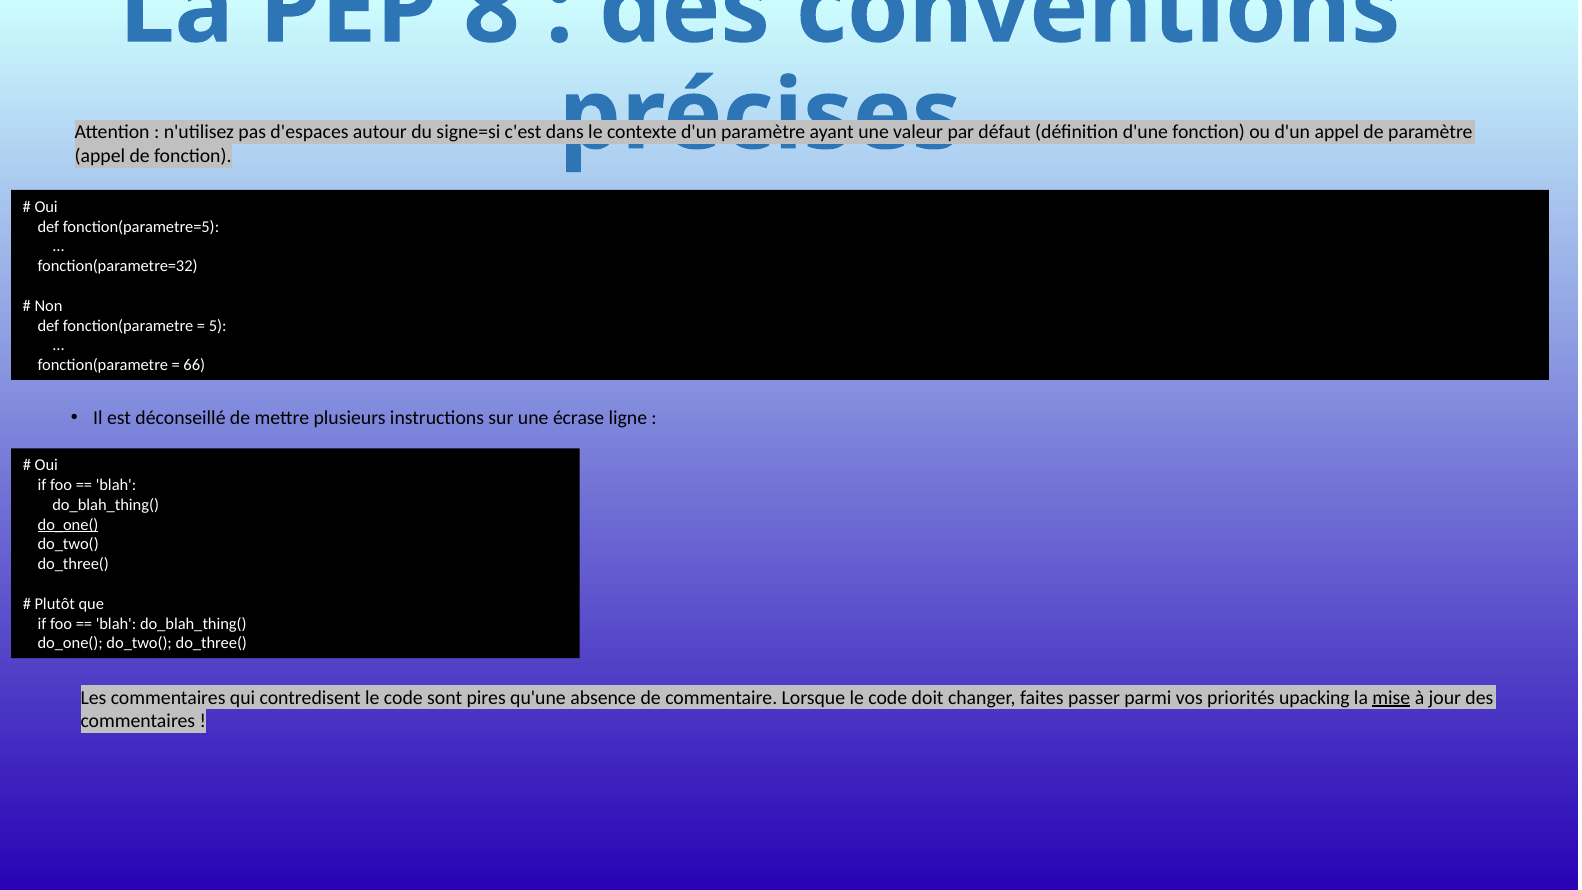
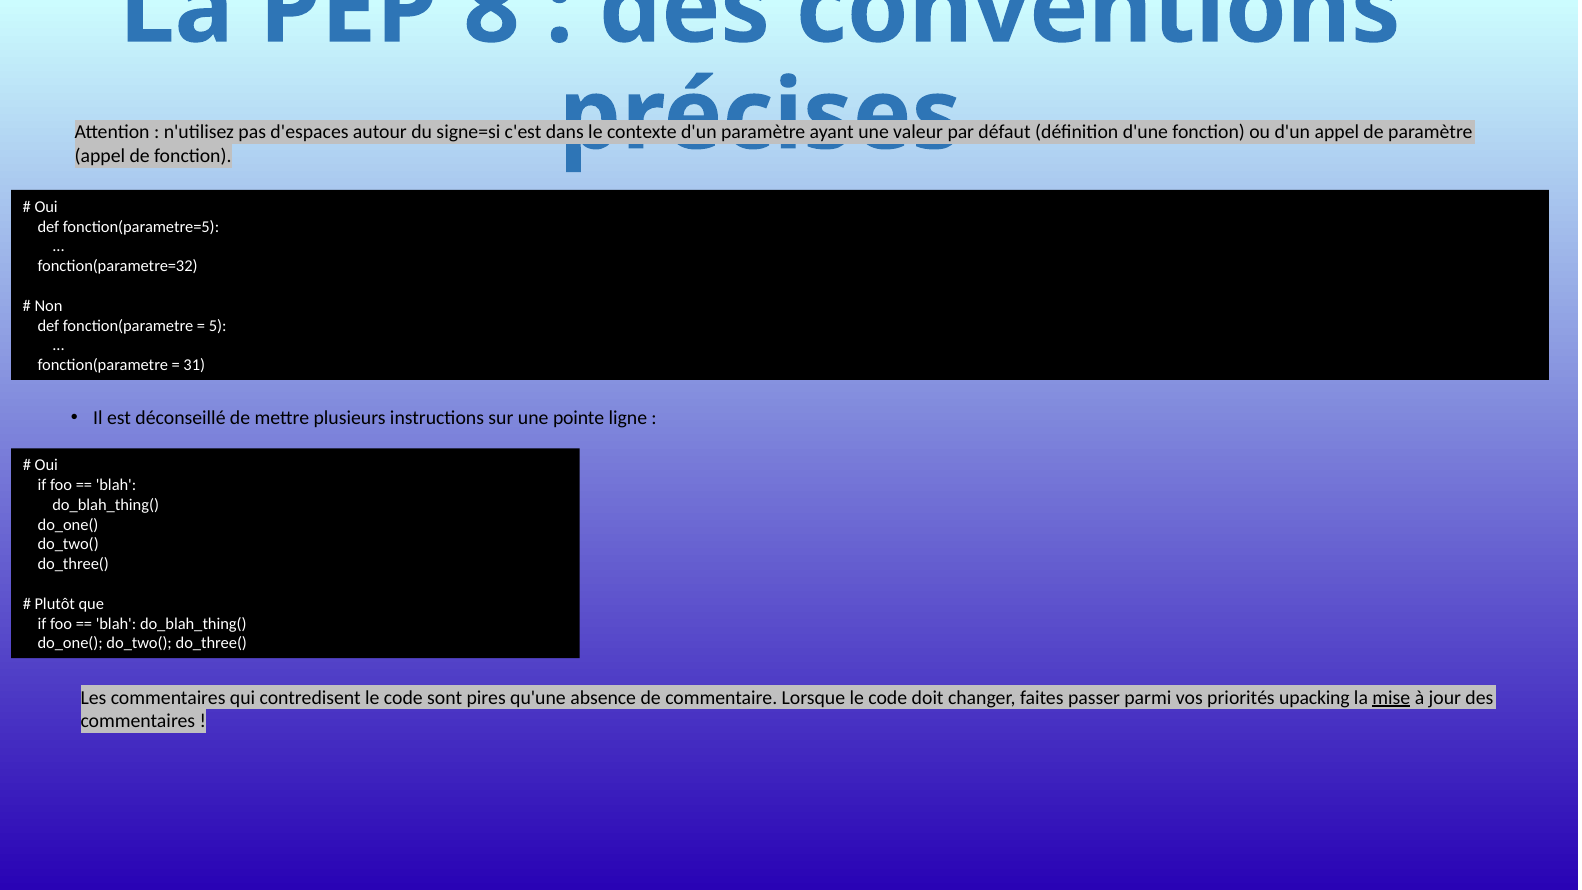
66: 66 -> 31
écrase: écrase -> pointe
do_one( at (68, 525) underline: present -> none
